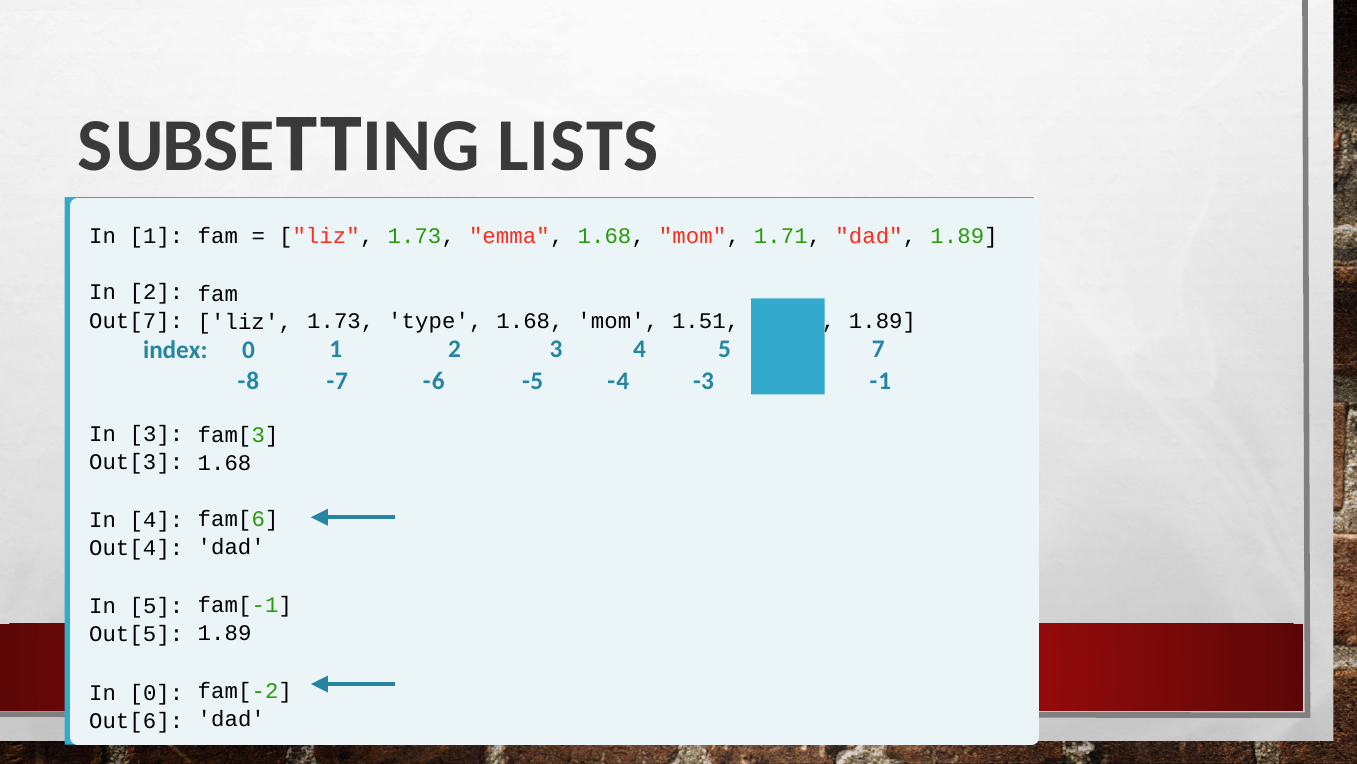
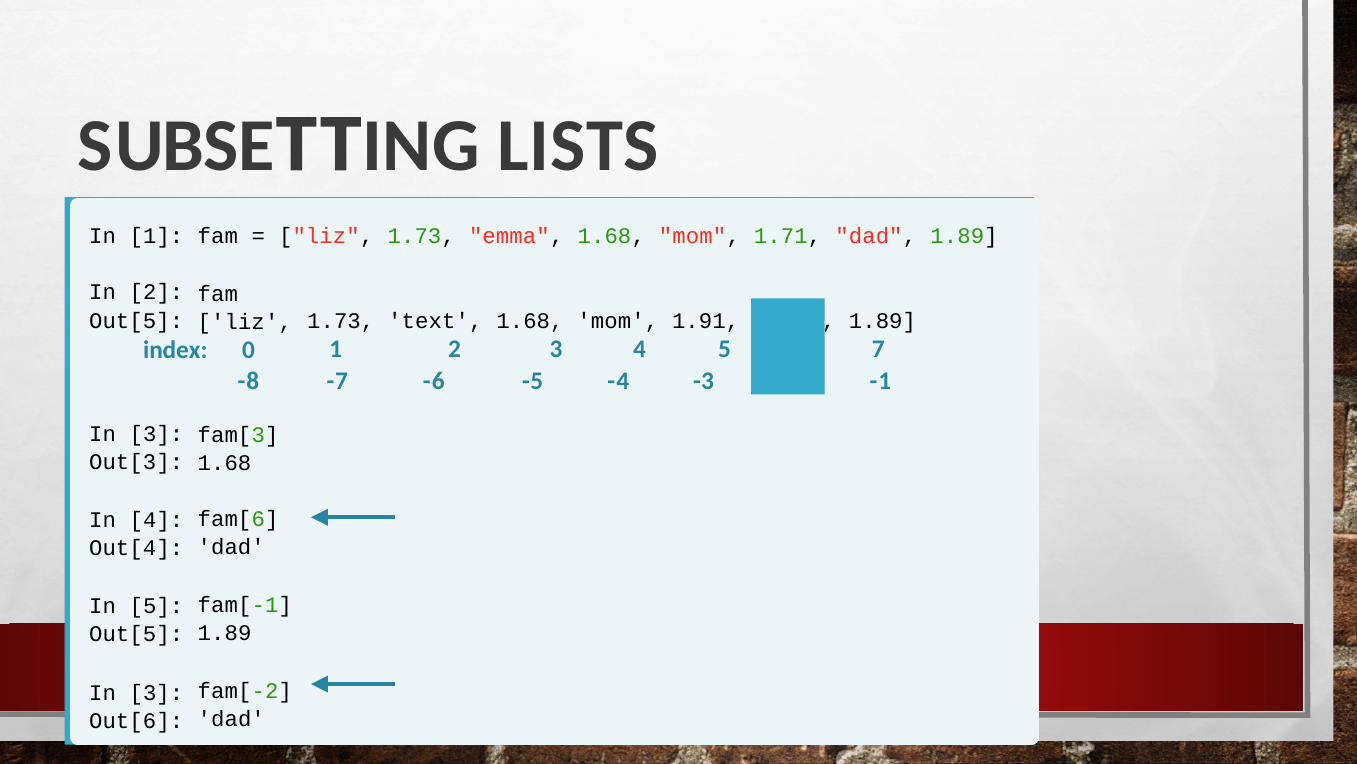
Out[7 at (136, 321): Out[7 -> Out[5
type: type -> text
1.51: 1.51 -> 1.91
0 at (156, 693): 0 -> 3
